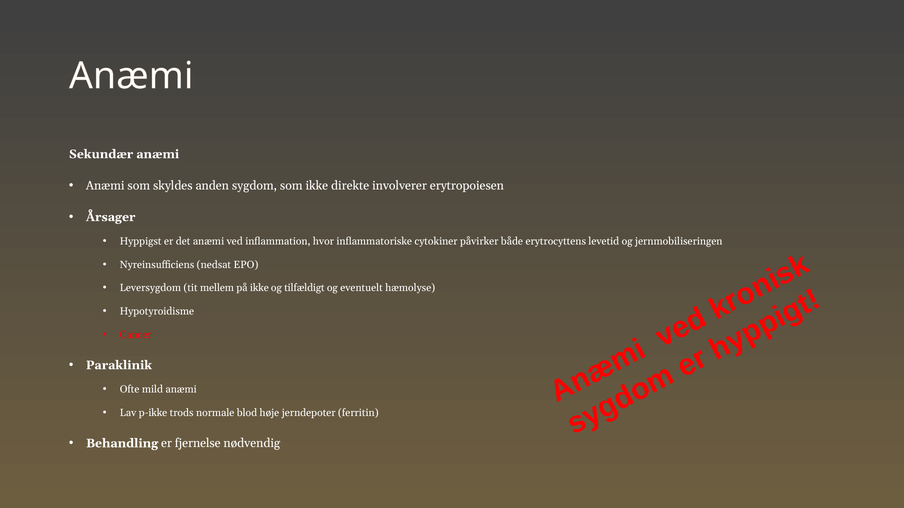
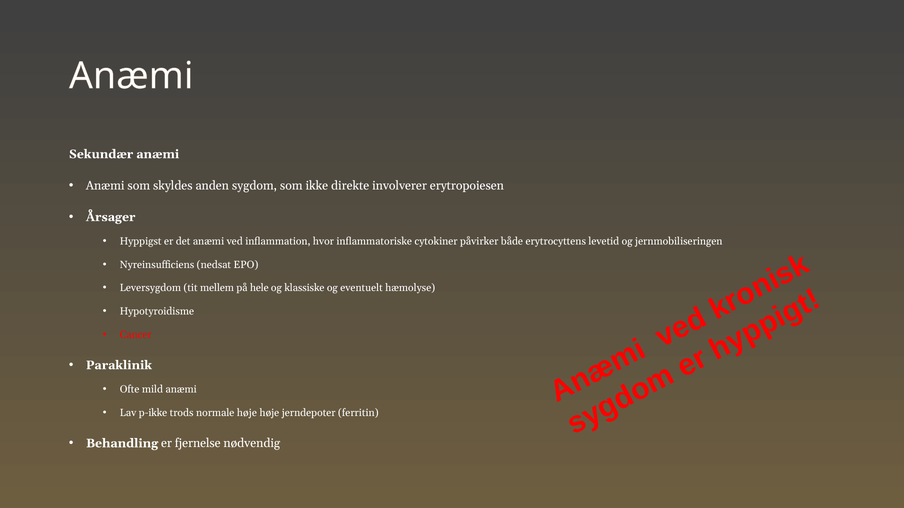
på ikke: ikke -> hele
tilfældigt: tilfældigt -> klassiske
normale blod: blod -> høje
